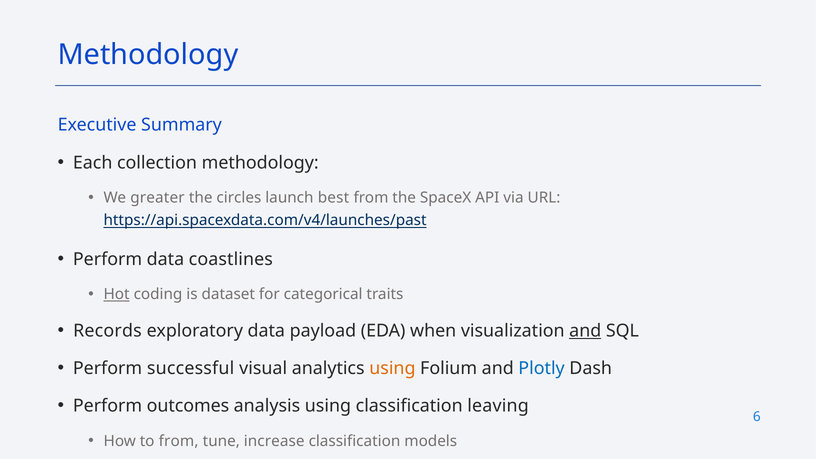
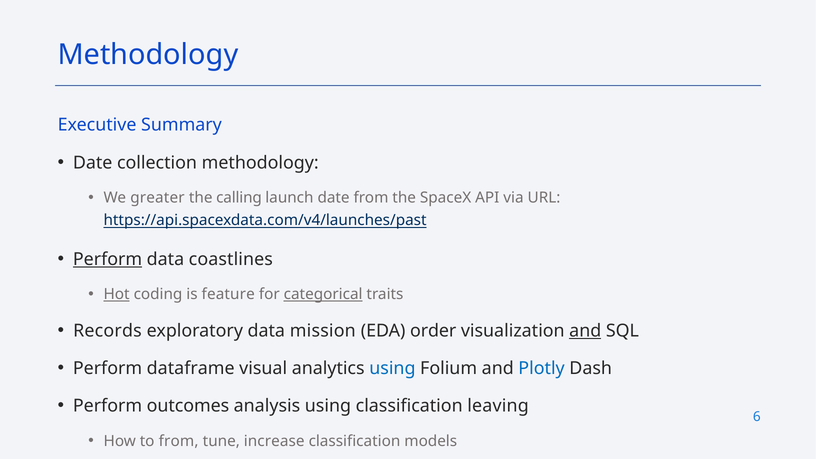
Each at (93, 163): Each -> Date
circles: circles -> calling
launch best: best -> date
Perform at (108, 259) underline: none -> present
dataset: dataset -> feature
categorical underline: none -> present
payload: payload -> mission
when: when -> order
successful: successful -> dataframe
using at (392, 368) colour: orange -> blue
